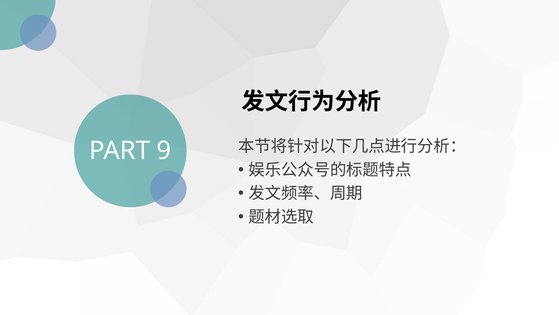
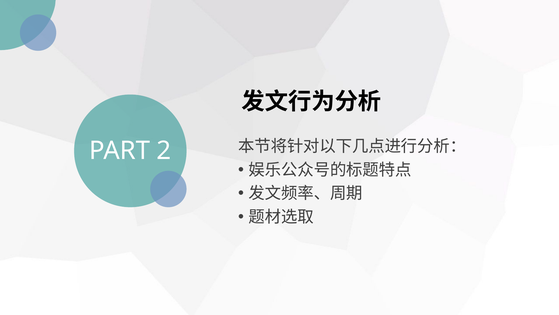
9: 9 -> 2
